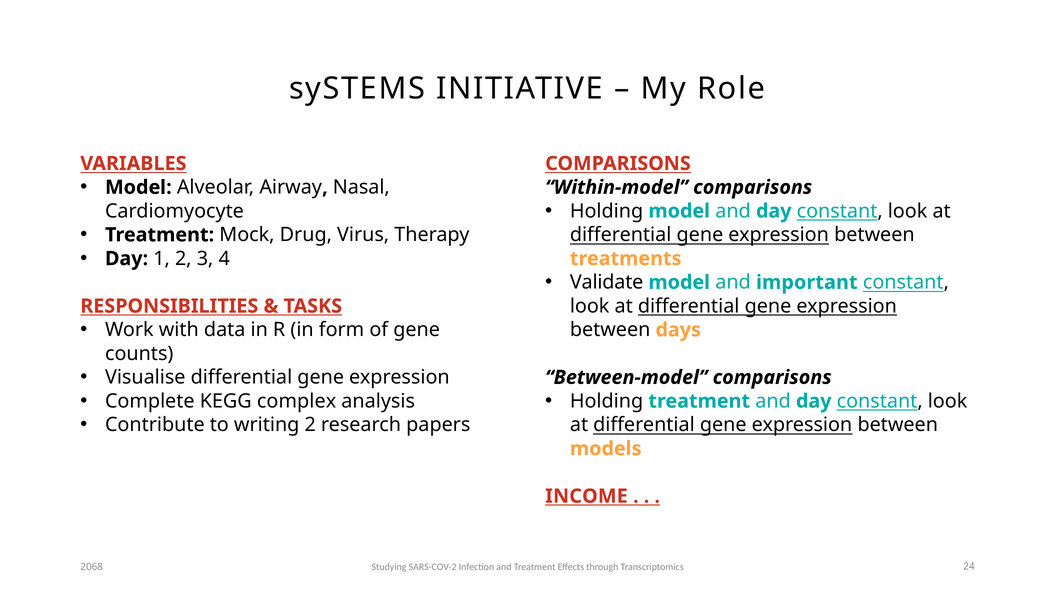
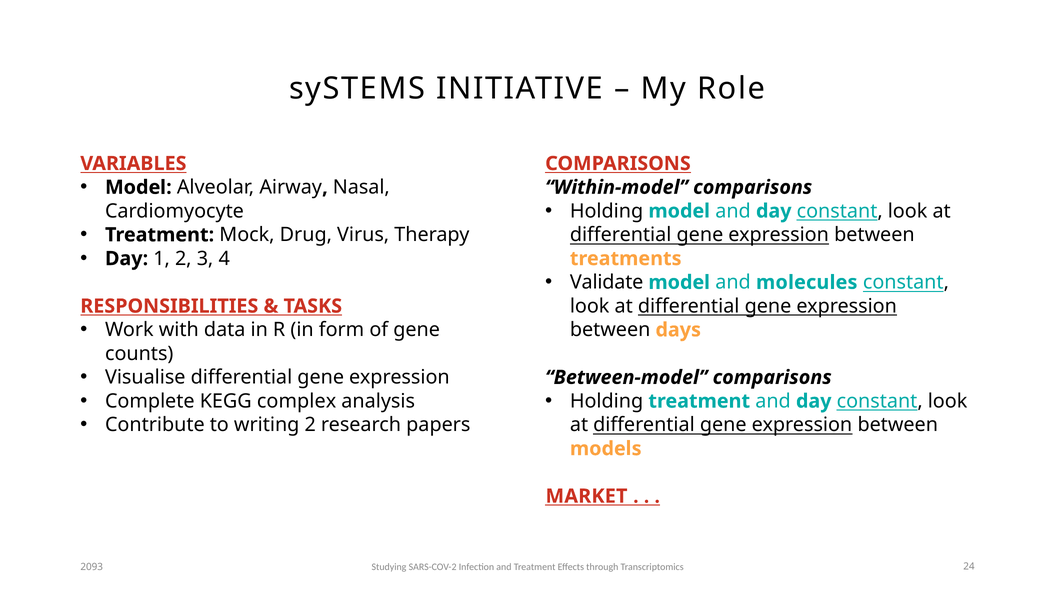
important: important -> molecules
INCOME: INCOME -> MARKET
2068: 2068 -> 2093
